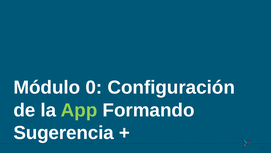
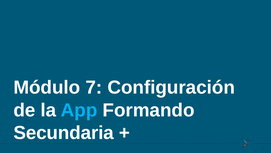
0: 0 -> 7
App colour: light green -> light blue
Sugerencia: Sugerencia -> Secundaria
